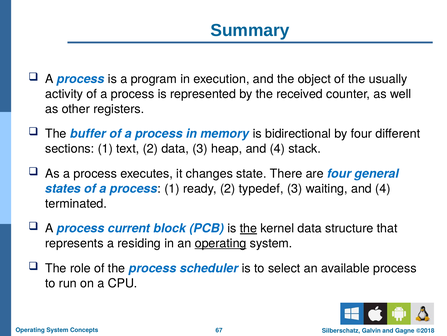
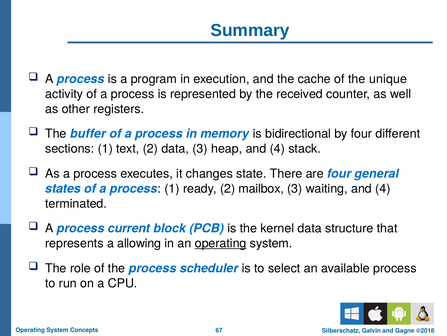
object: object -> cache
usually: usually -> unique
typedef: typedef -> mailbox
the at (248, 228) underline: present -> none
residing: residing -> allowing
